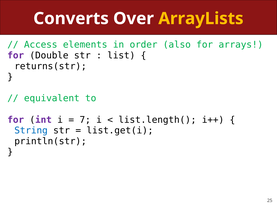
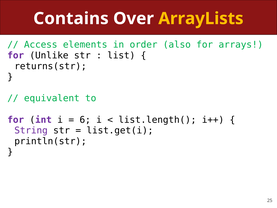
Converts: Converts -> Contains
Double: Double -> Unlike
7: 7 -> 6
String colour: blue -> purple
